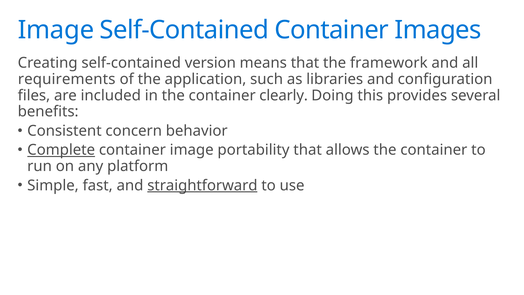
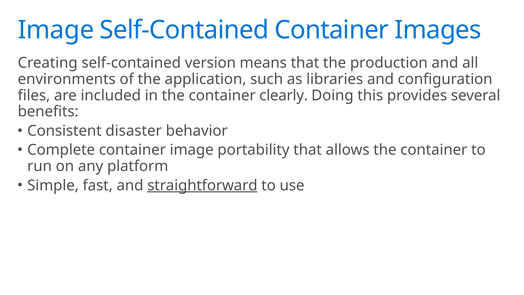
framework: framework -> production
requirements: requirements -> environments
concern: concern -> disaster
Complete underline: present -> none
